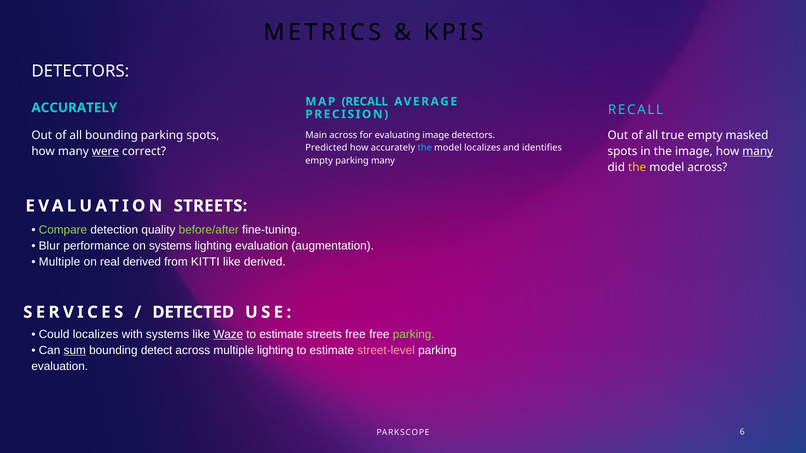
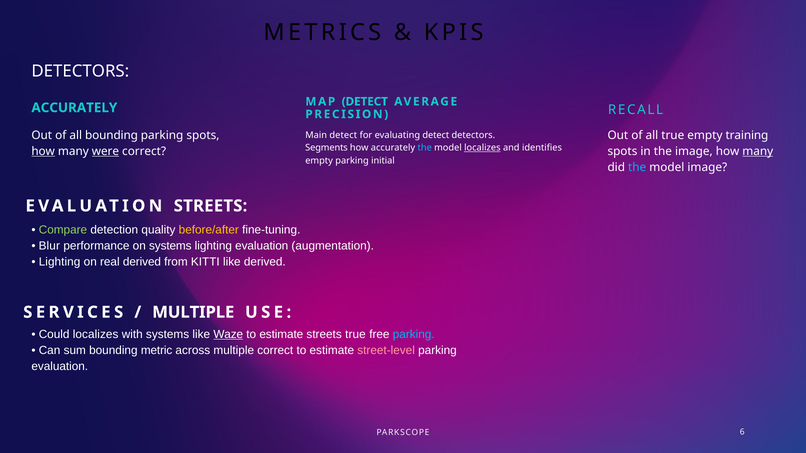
MAP RECALL: RECALL -> DETECT
masked: masked -> training
Main across: across -> detect
evaluating image: image -> detect
Predicted: Predicted -> Segments
localizes at (482, 148) underline: none -> present
how at (43, 151) underline: none -> present
parking many: many -> initial
the at (637, 167) colour: yellow -> light blue
model across: across -> image
before/after colour: light green -> yellow
Multiple at (60, 262): Multiple -> Lighting
DETECTED at (193, 312): DETECTED -> MULTIPLE
streets free: free -> true
parking at (414, 335) colour: light green -> light blue
sum underline: present -> none
detect: detect -> metric
multiple lighting: lighting -> correct
